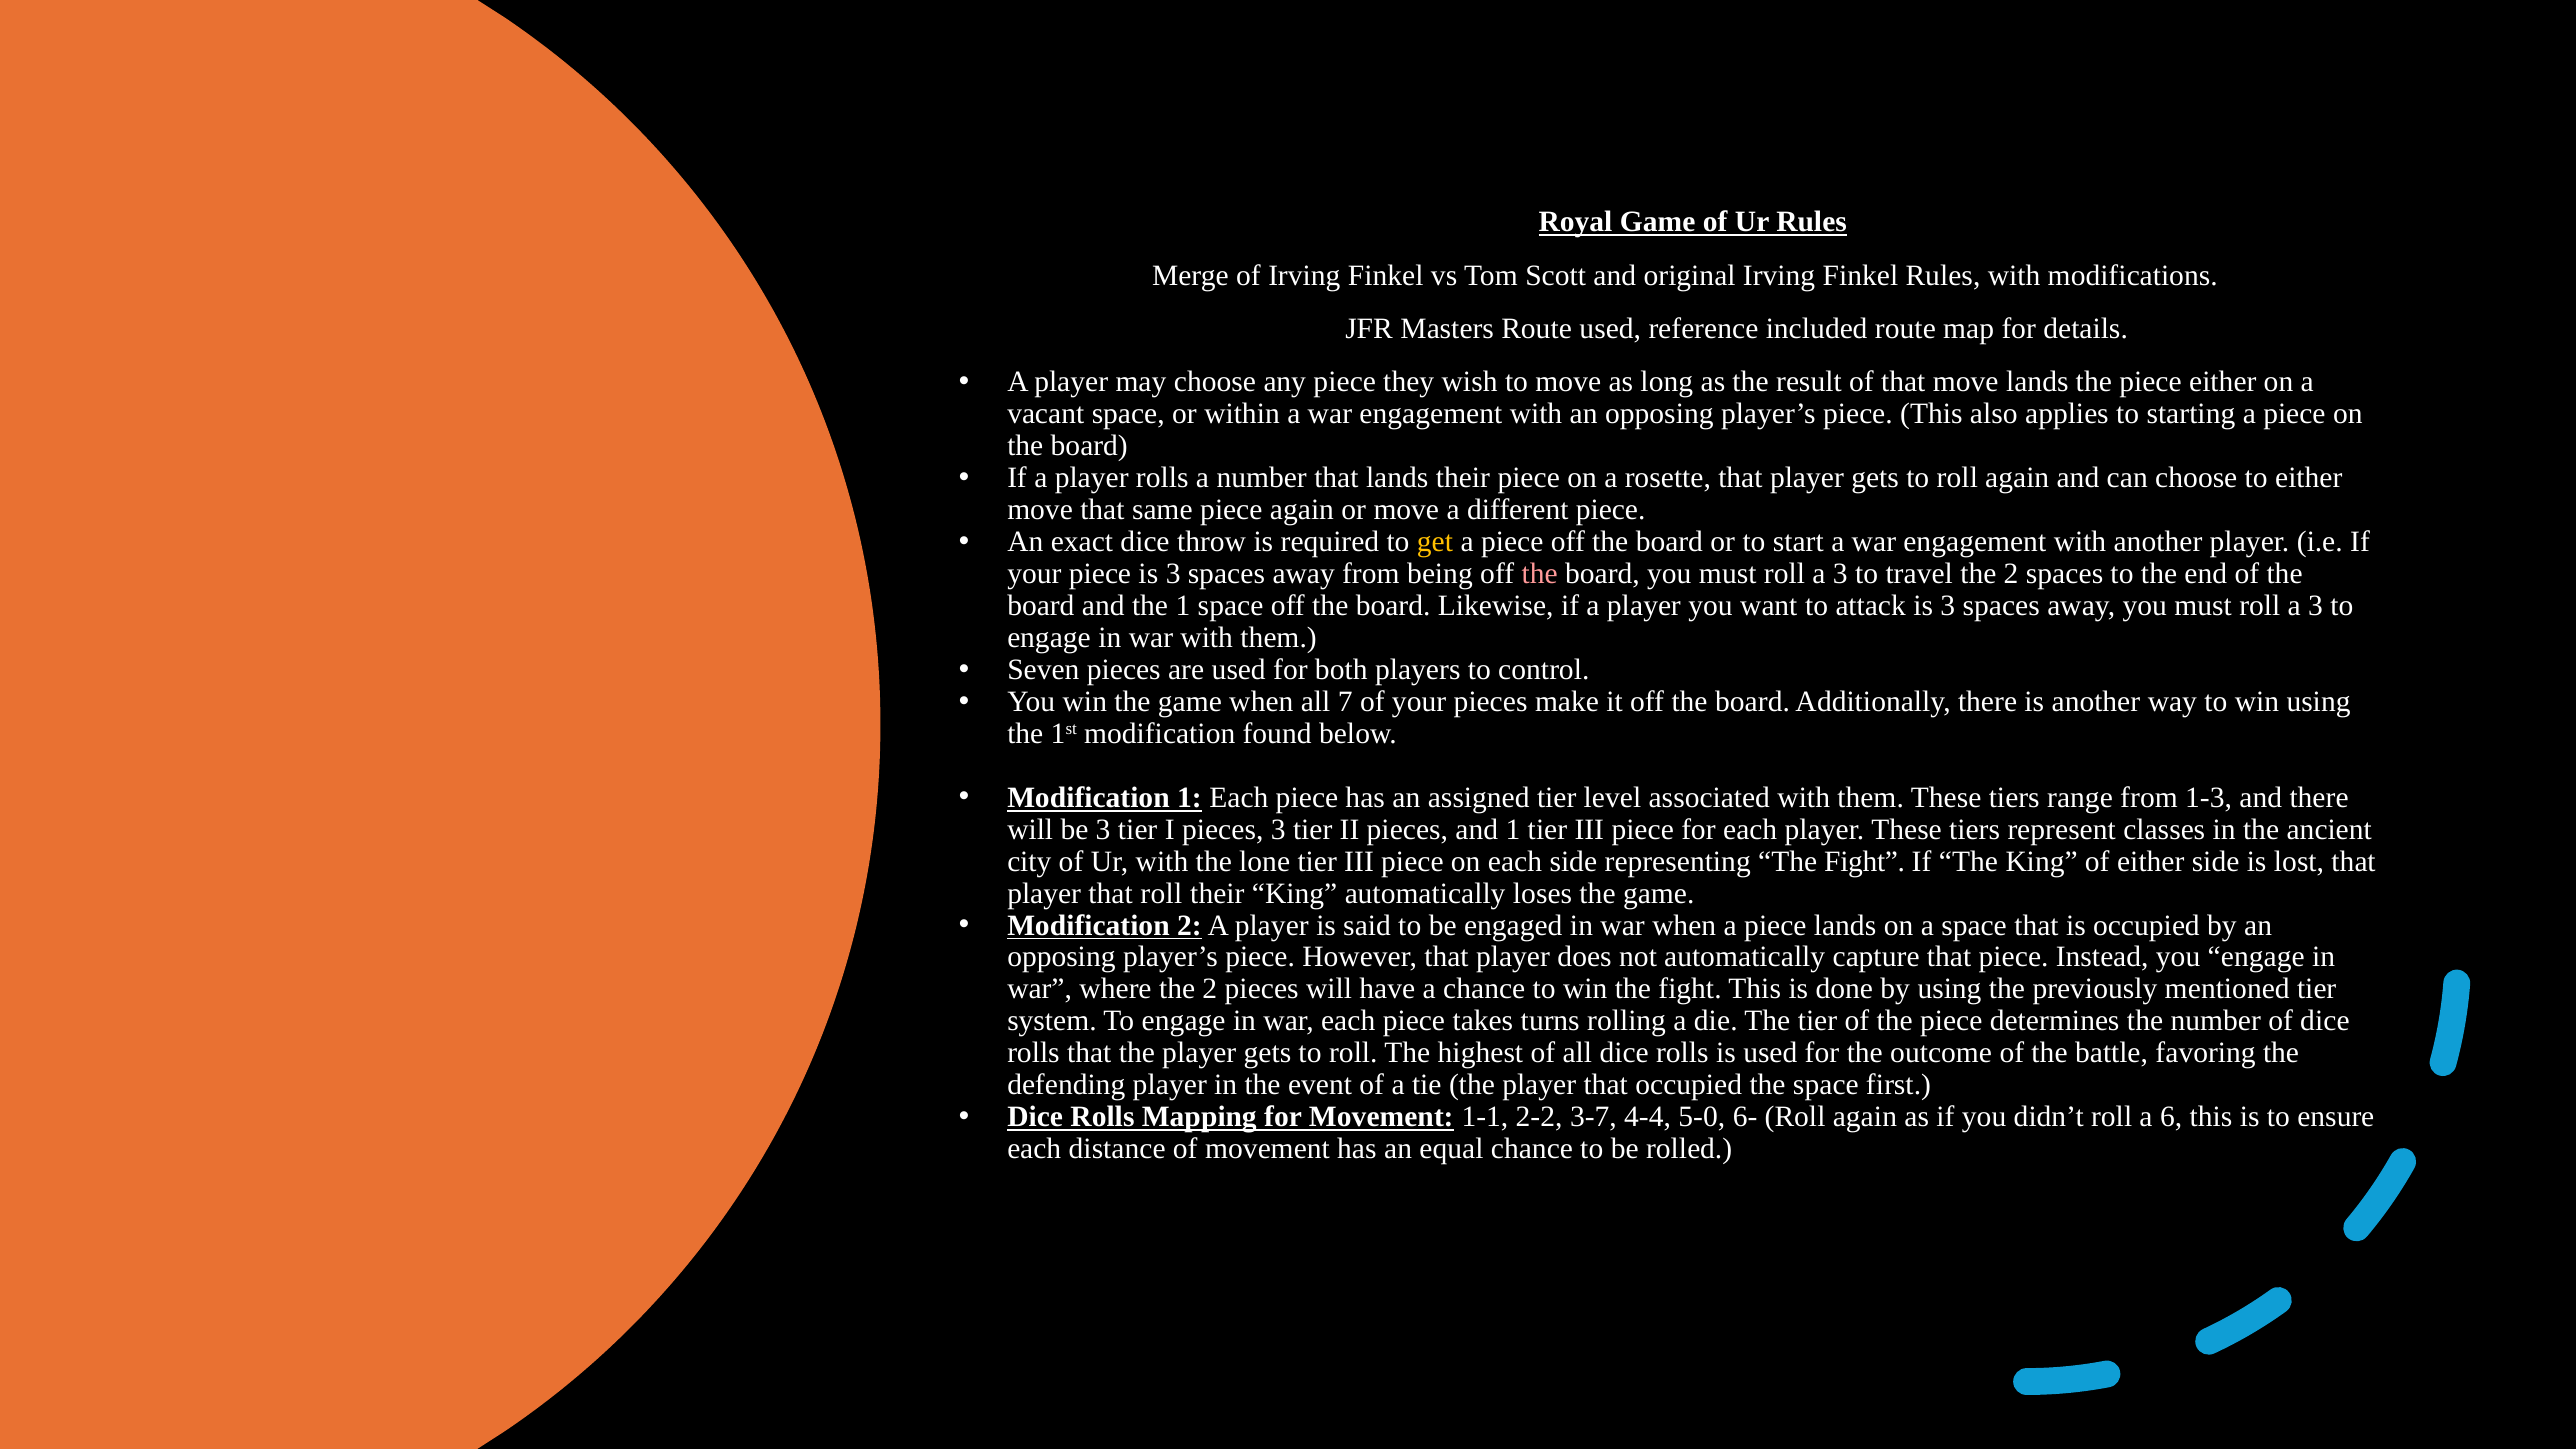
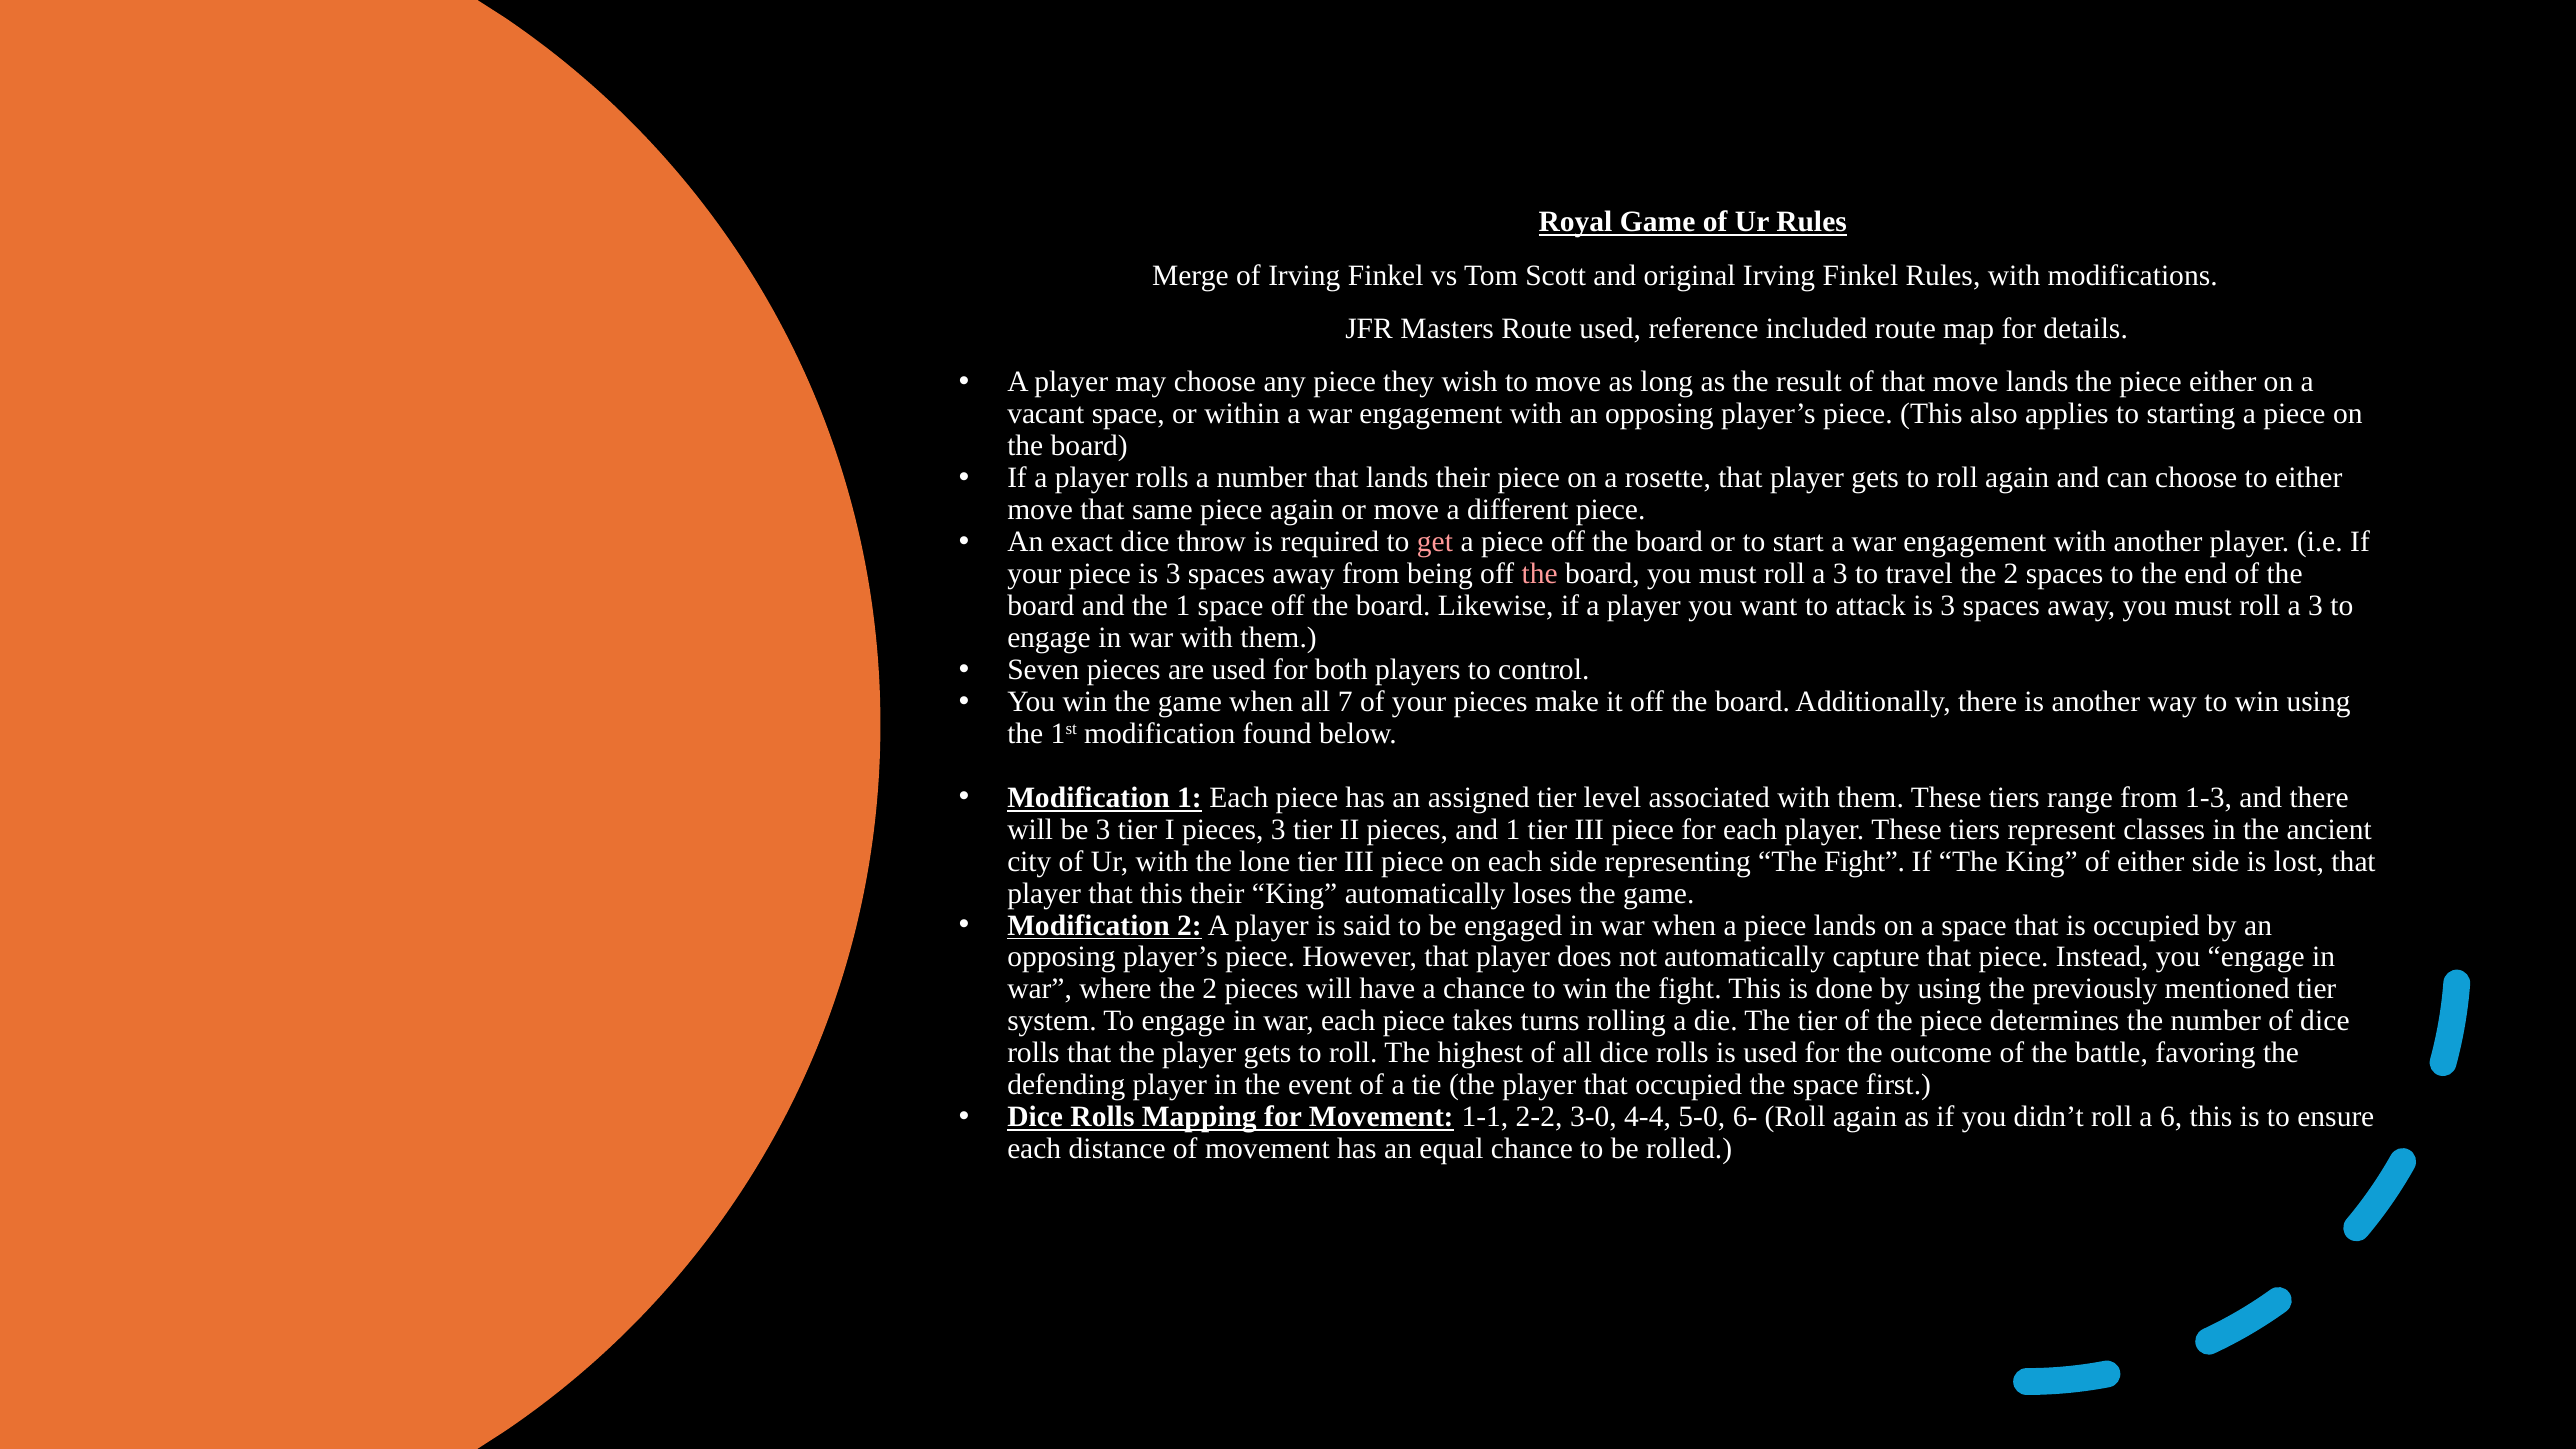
get colour: yellow -> pink
that roll: roll -> this
3-7: 3-7 -> 3-0
